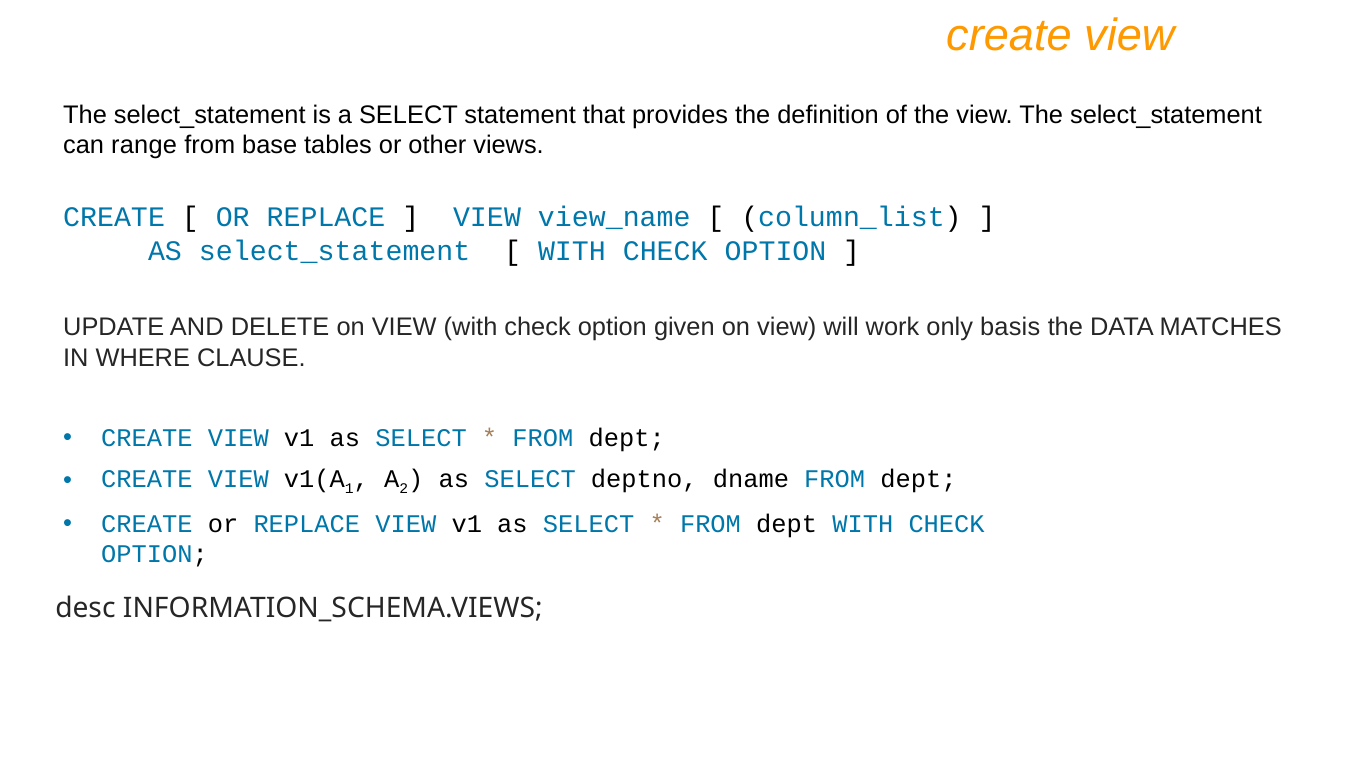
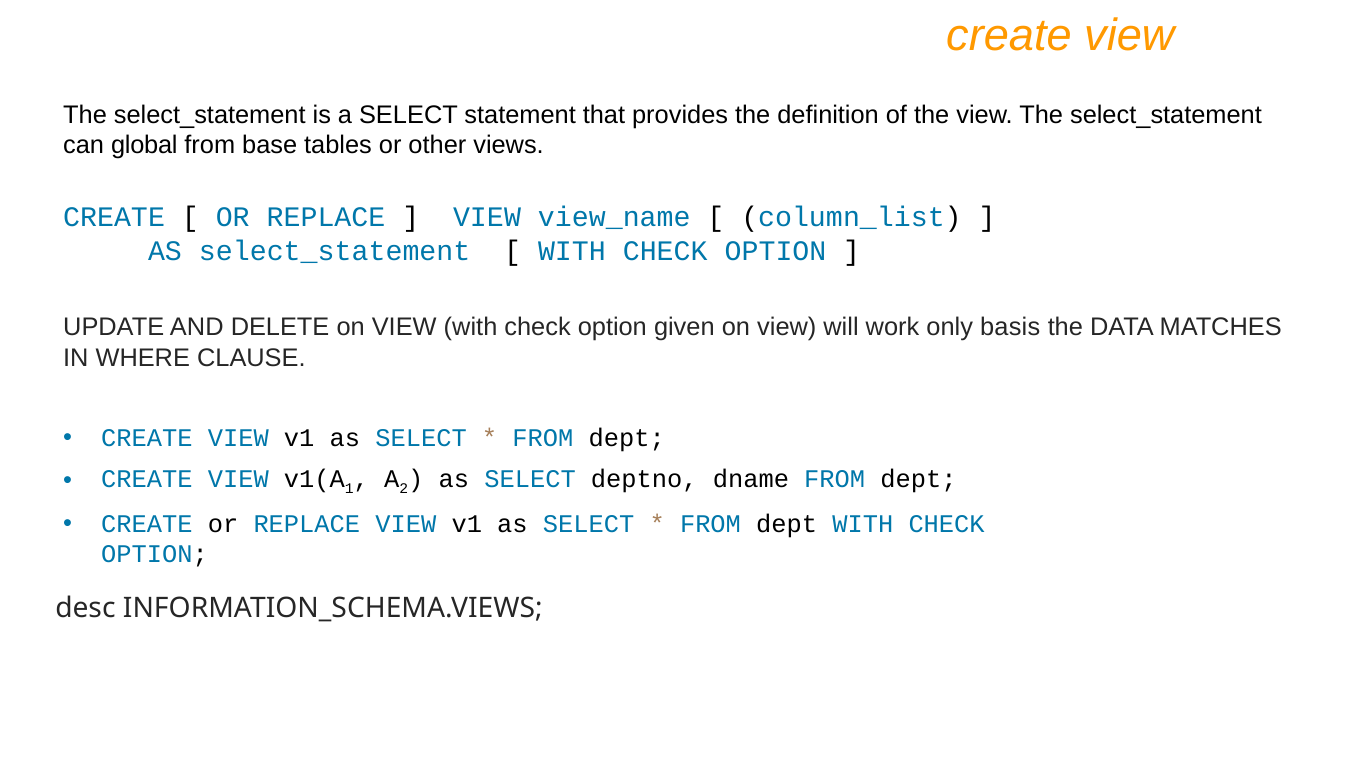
range: range -> global
